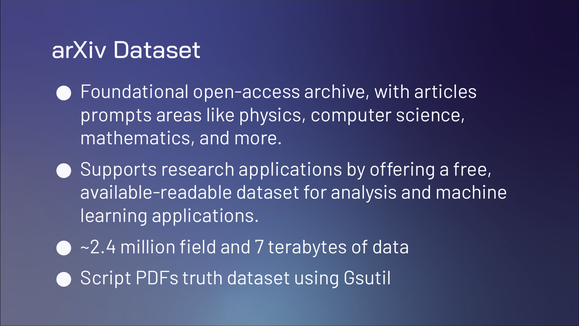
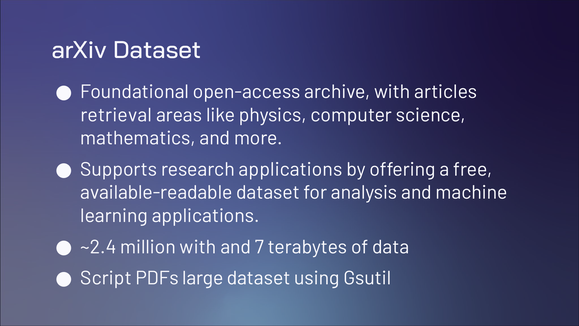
prompts: prompts -> retrieval
million field: field -> with
truth: truth -> large
